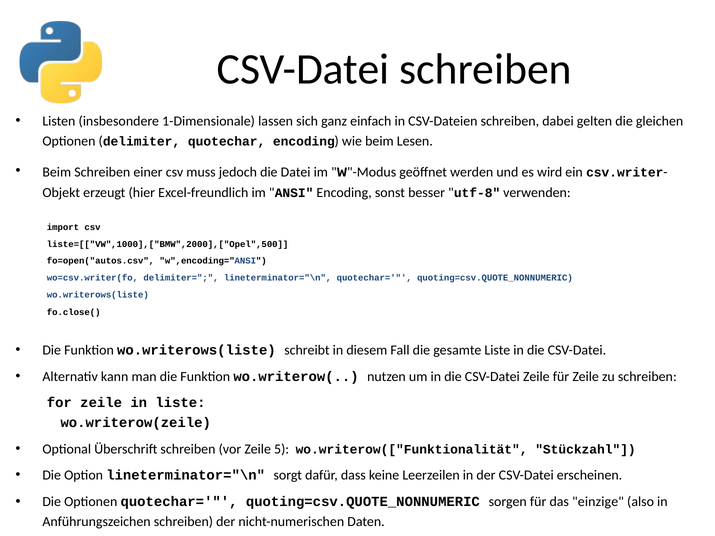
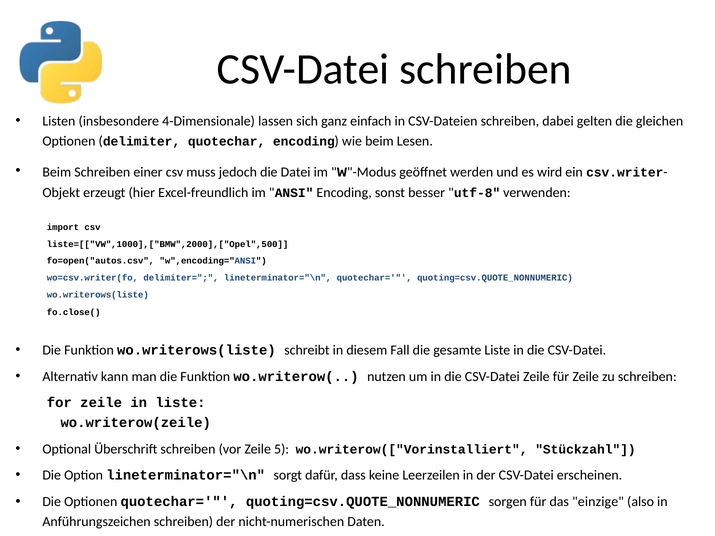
1-Dimensionale: 1-Dimensionale -> 4-Dimensionale
wo.writerow(["Funktionalität: wo.writerow(["Funktionalität -> wo.writerow(["Vorinstalliert
